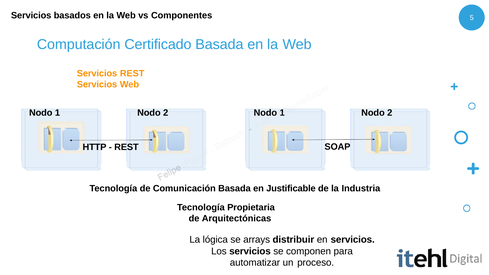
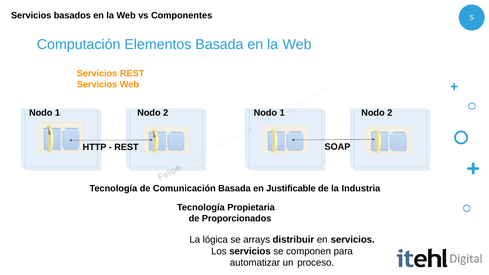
Certificado: Certificado -> Elementos
Arquitectónicas: Arquitectónicas -> Proporcionados
